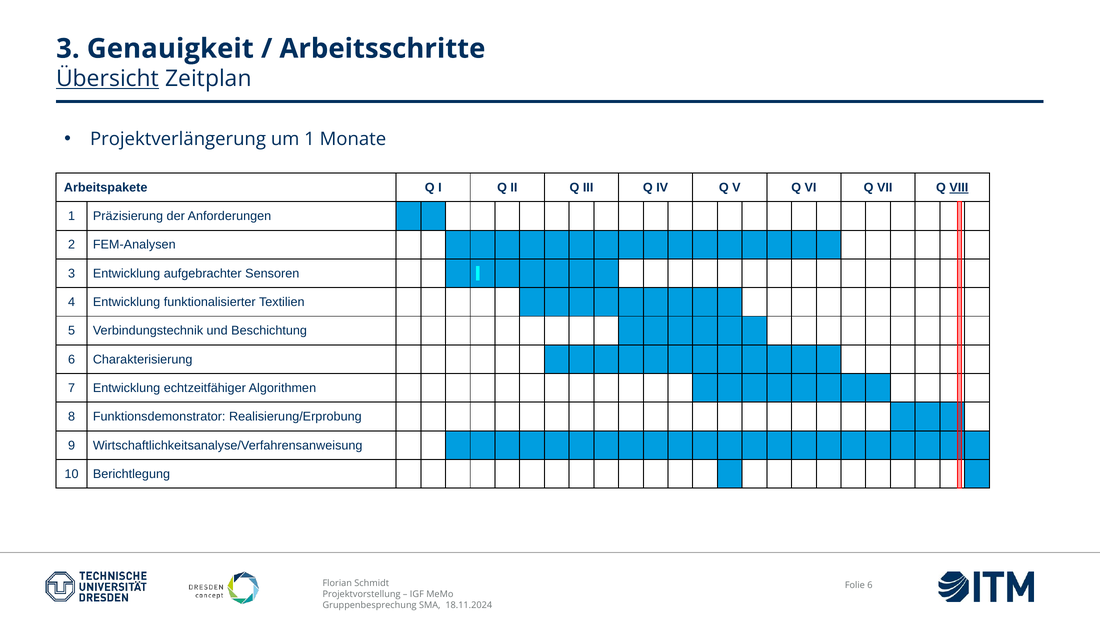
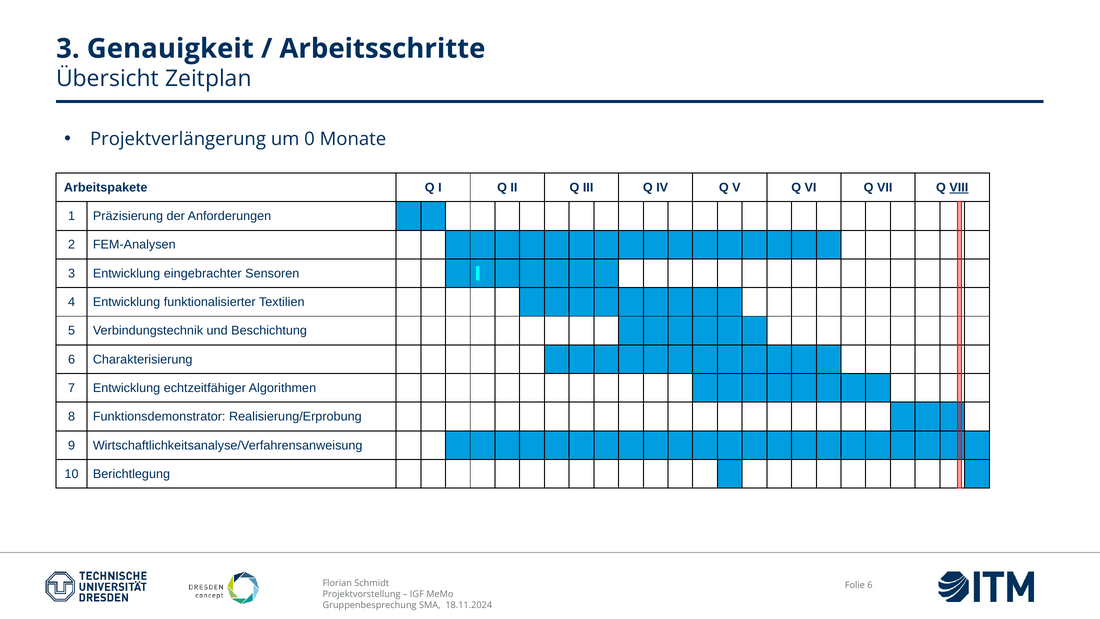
Übersicht underline: present -> none
um 1: 1 -> 0
aufgebrachter: aufgebrachter -> eingebrachter
